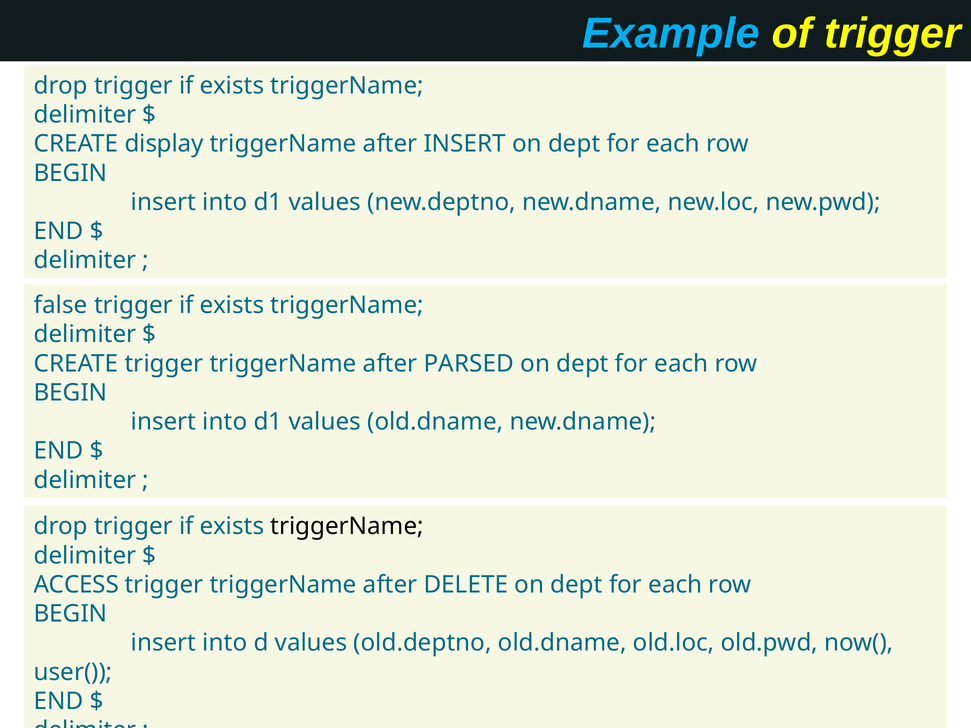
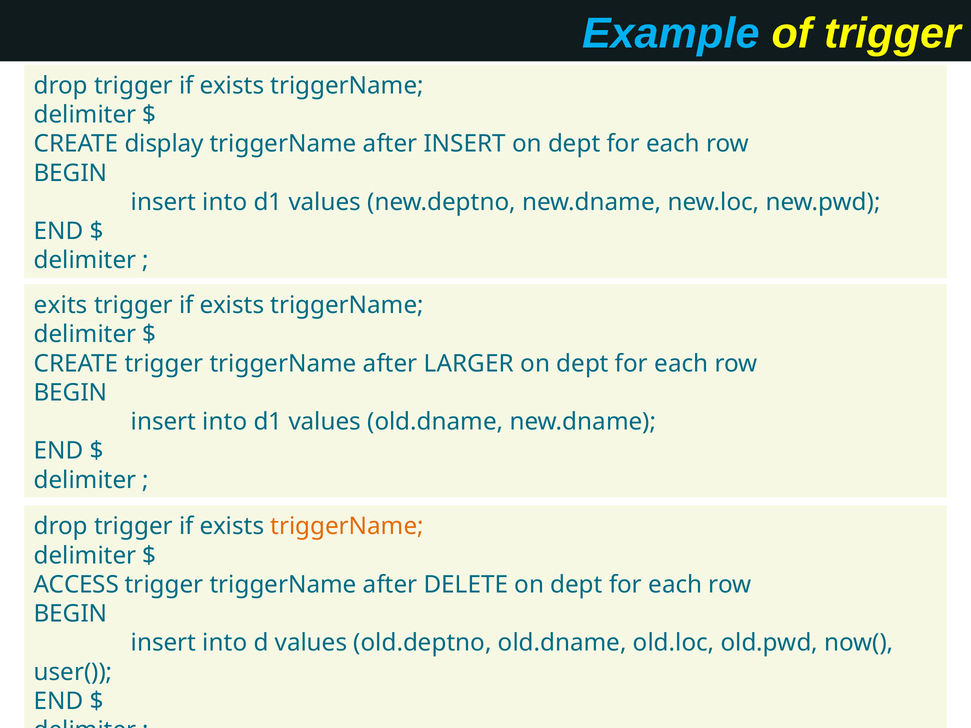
false: false -> exits
PARSED: PARSED -> LARGER
triggerName at (347, 527) colour: black -> orange
